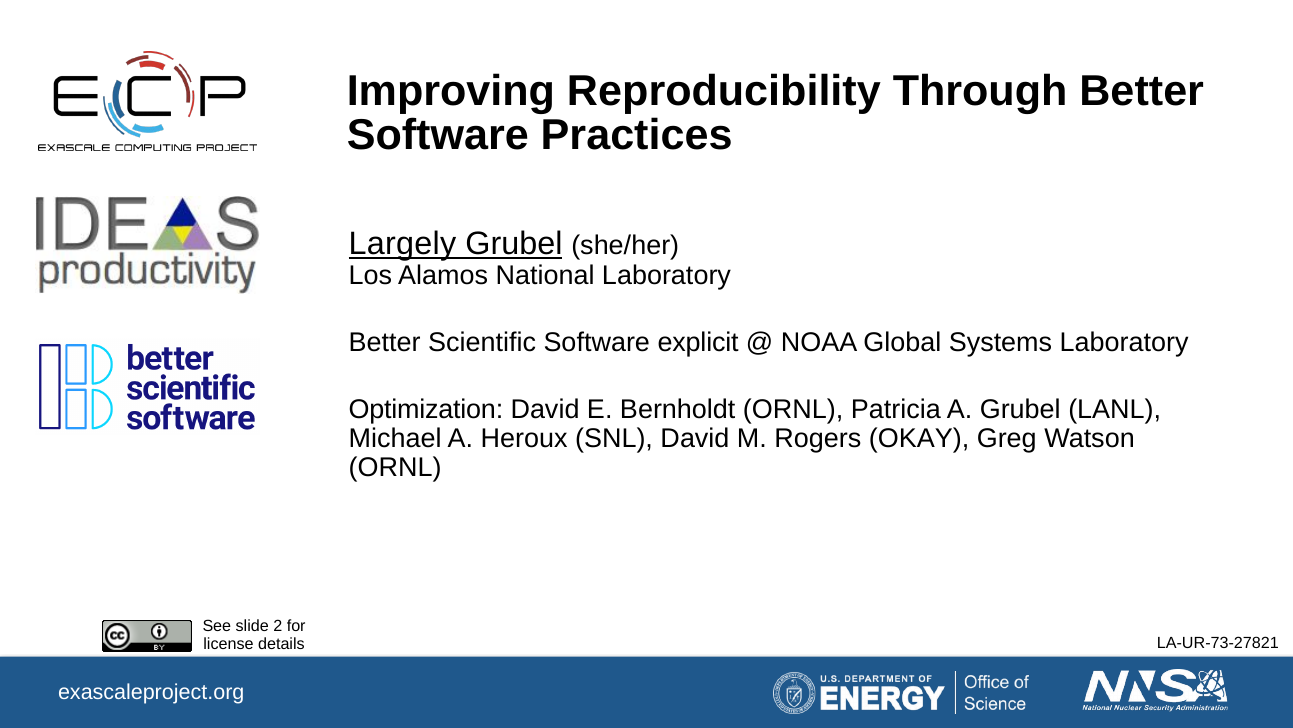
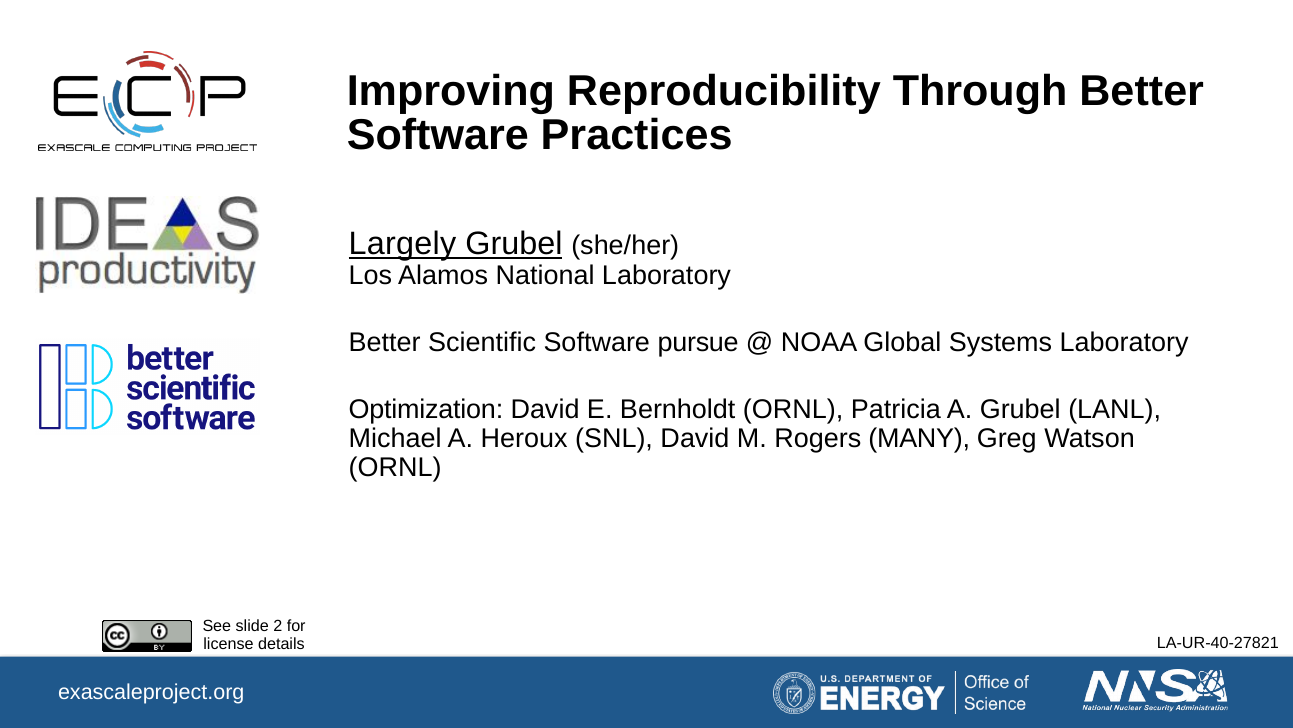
explicit: explicit -> pursue
OKAY: OKAY -> MANY
LA-UR-73-27821: LA-UR-73-27821 -> LA-UR-40-27821
